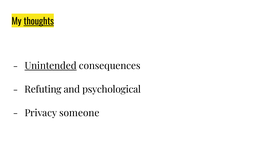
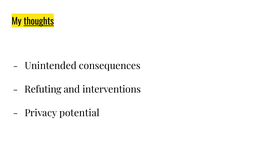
Unintended underline: present -> none
psychological: psychological -> interventions
someone: someone -> potential
